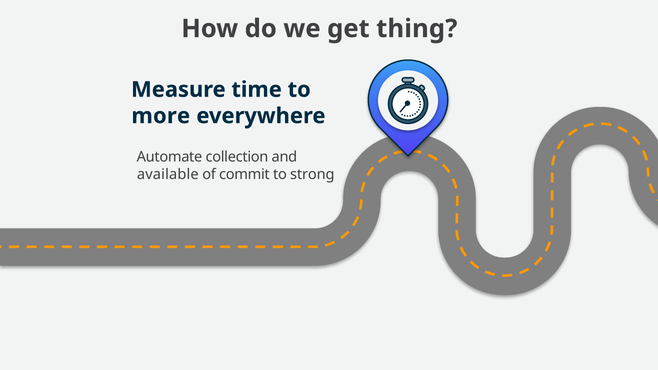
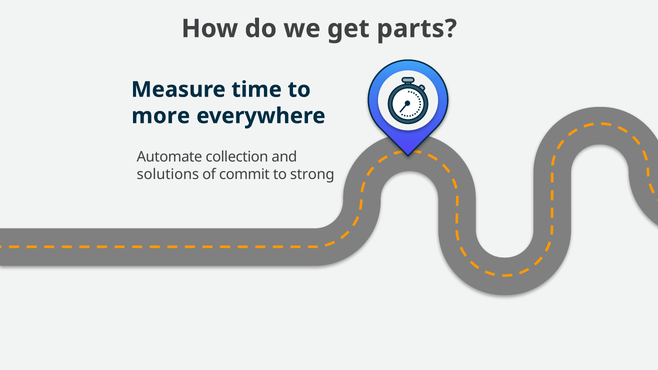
thing: thing -> parts
available: available -> solutions
